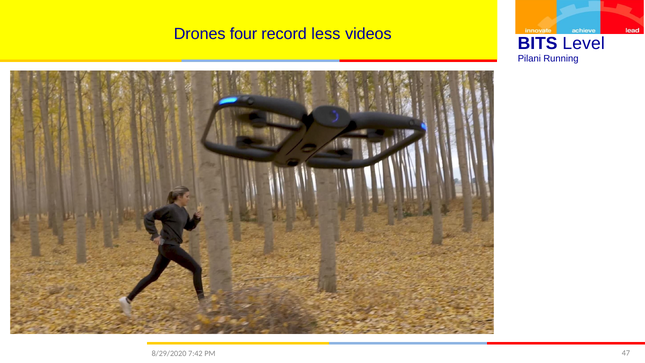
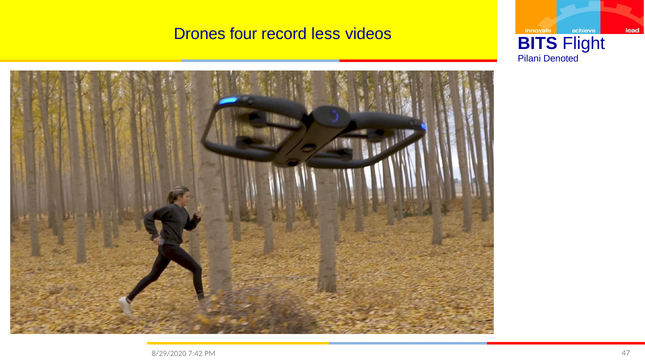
Level: Level -> Flight
Running: Running -> Denoted
